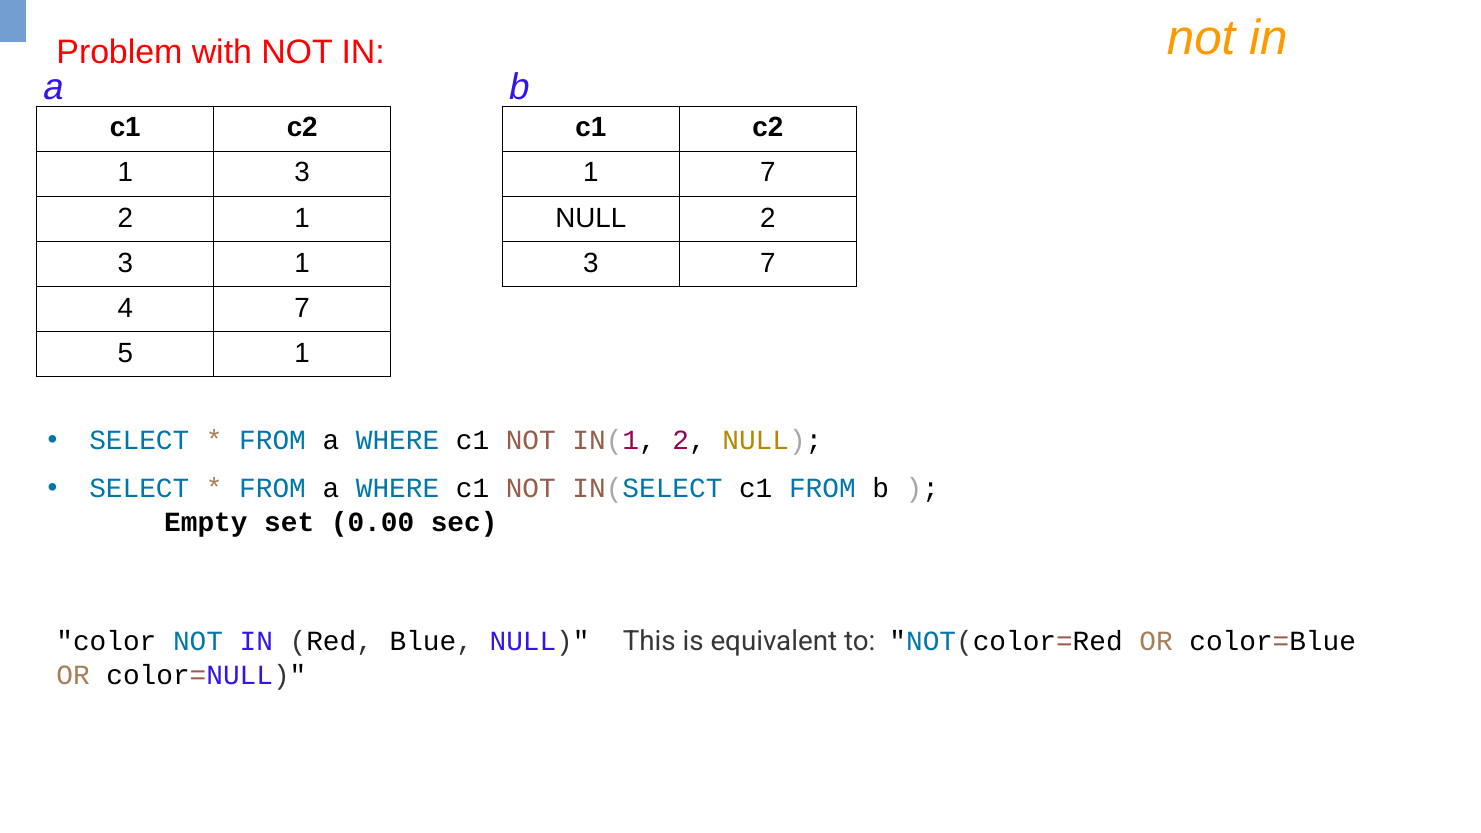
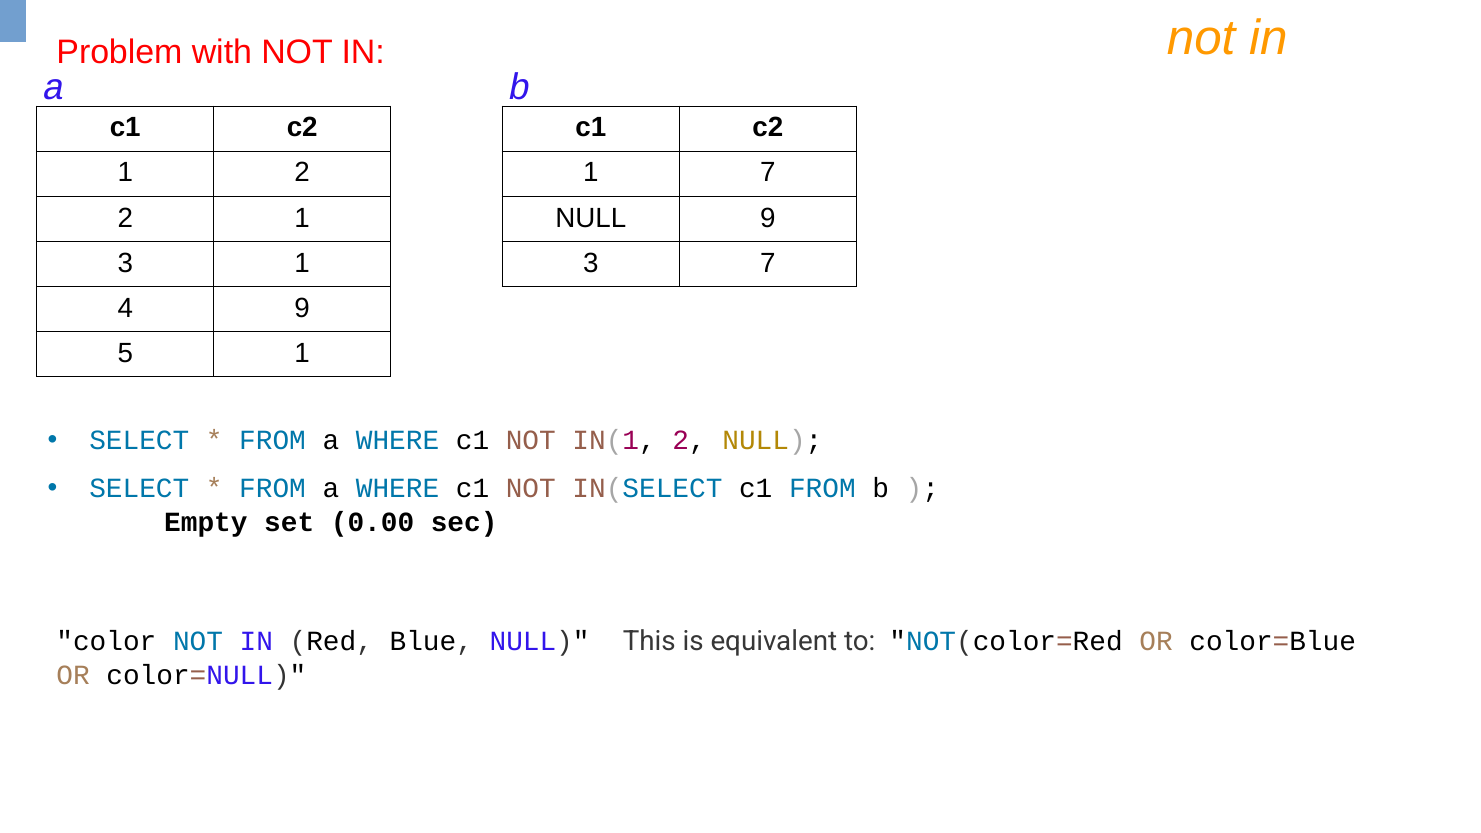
3 at (302, 173): 3 -> 2
NULL 2: 2 -> 9
4 7: 7 -> 9
